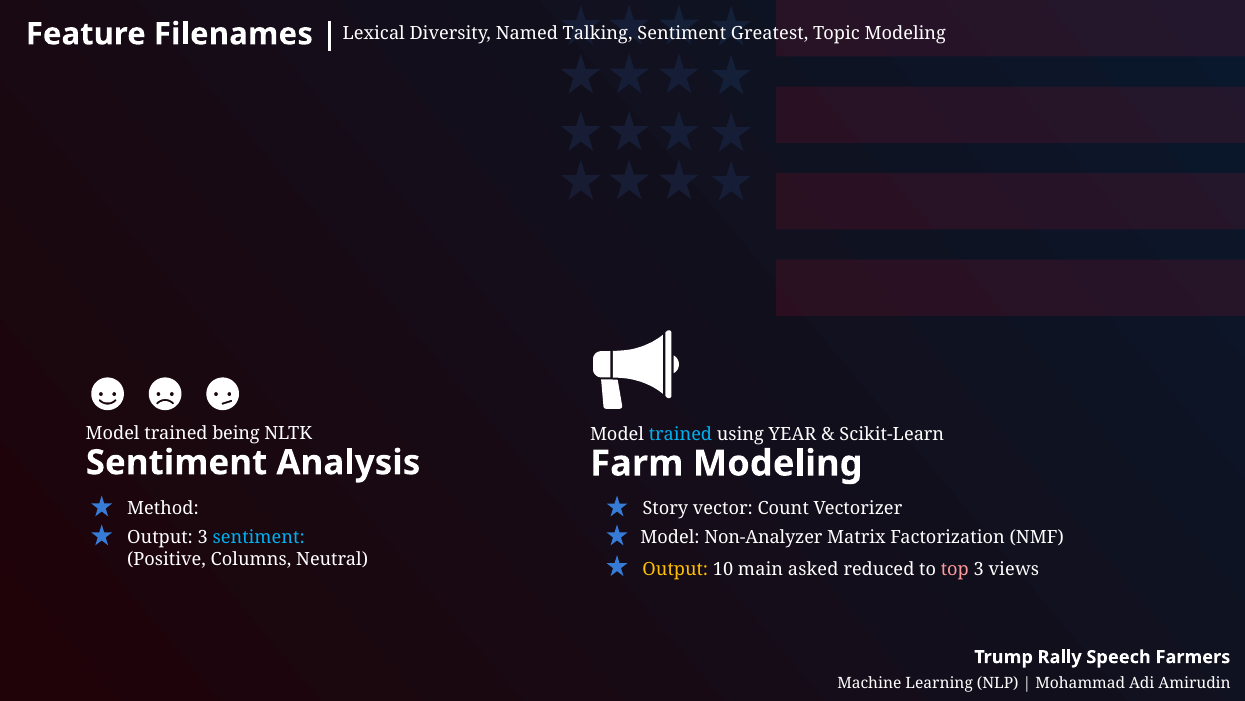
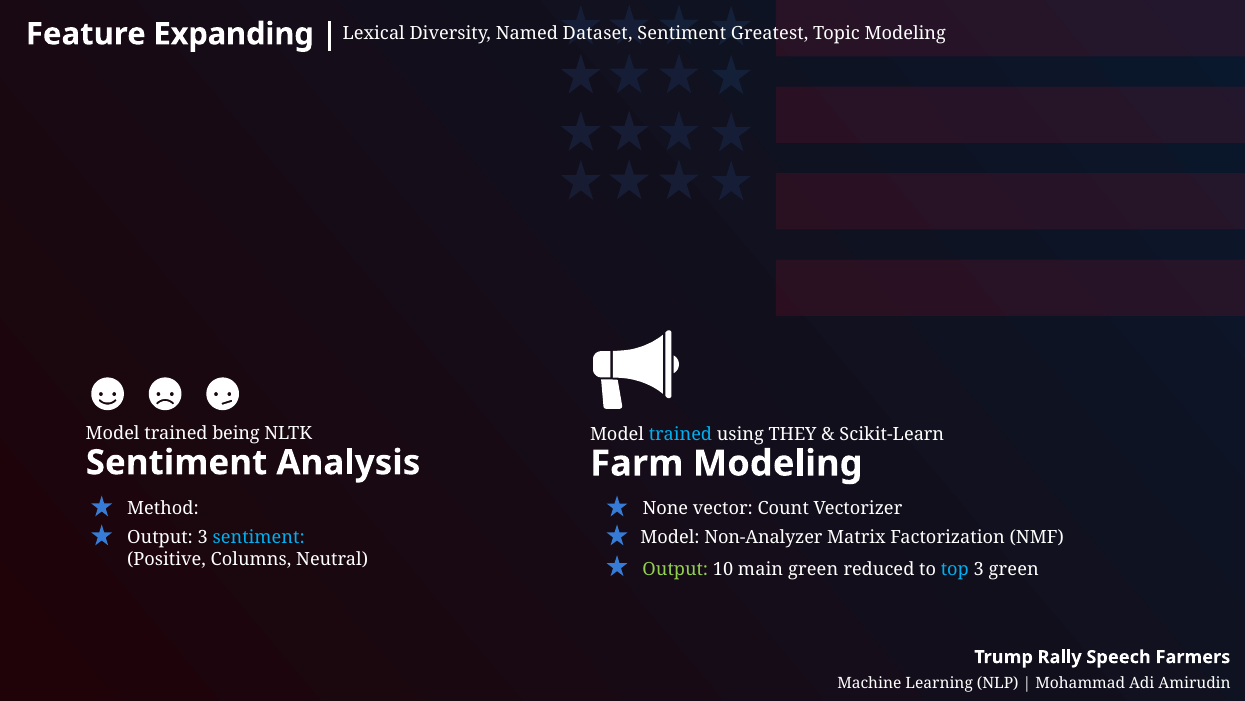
Filenames: Filenames -> Expanding
Talking: Talking -> Dataset
YEAR: YEAR -> THEY
Story: Story -> None
Output at (675, 569) colour: yellow -> light green
main asked: asked -> green
top colour: pink -> light blue
3 views: views -> green
